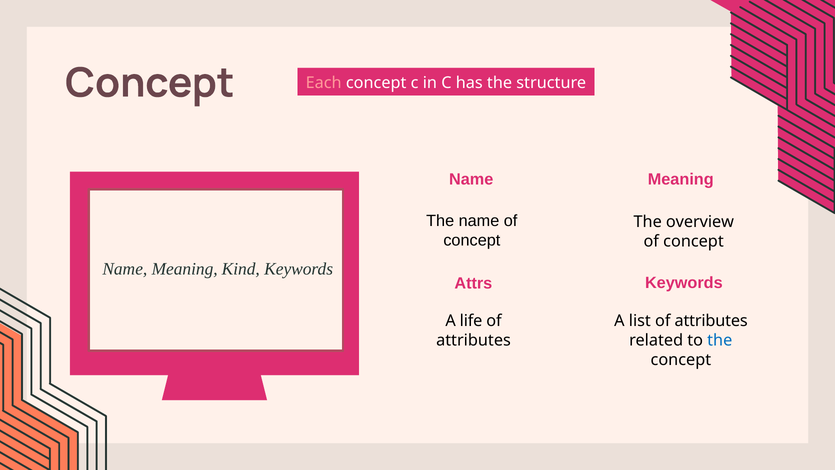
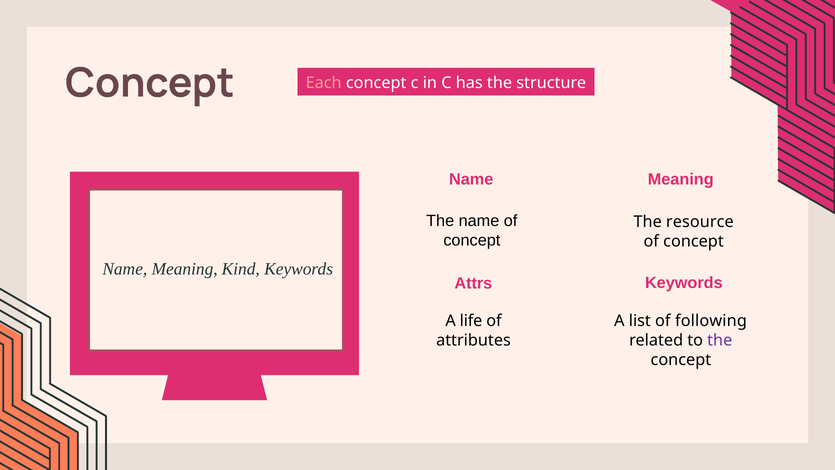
overview: overview -> resource
list of attributes: attributes -> following
the at (720, 340) colour: blue -> purple
